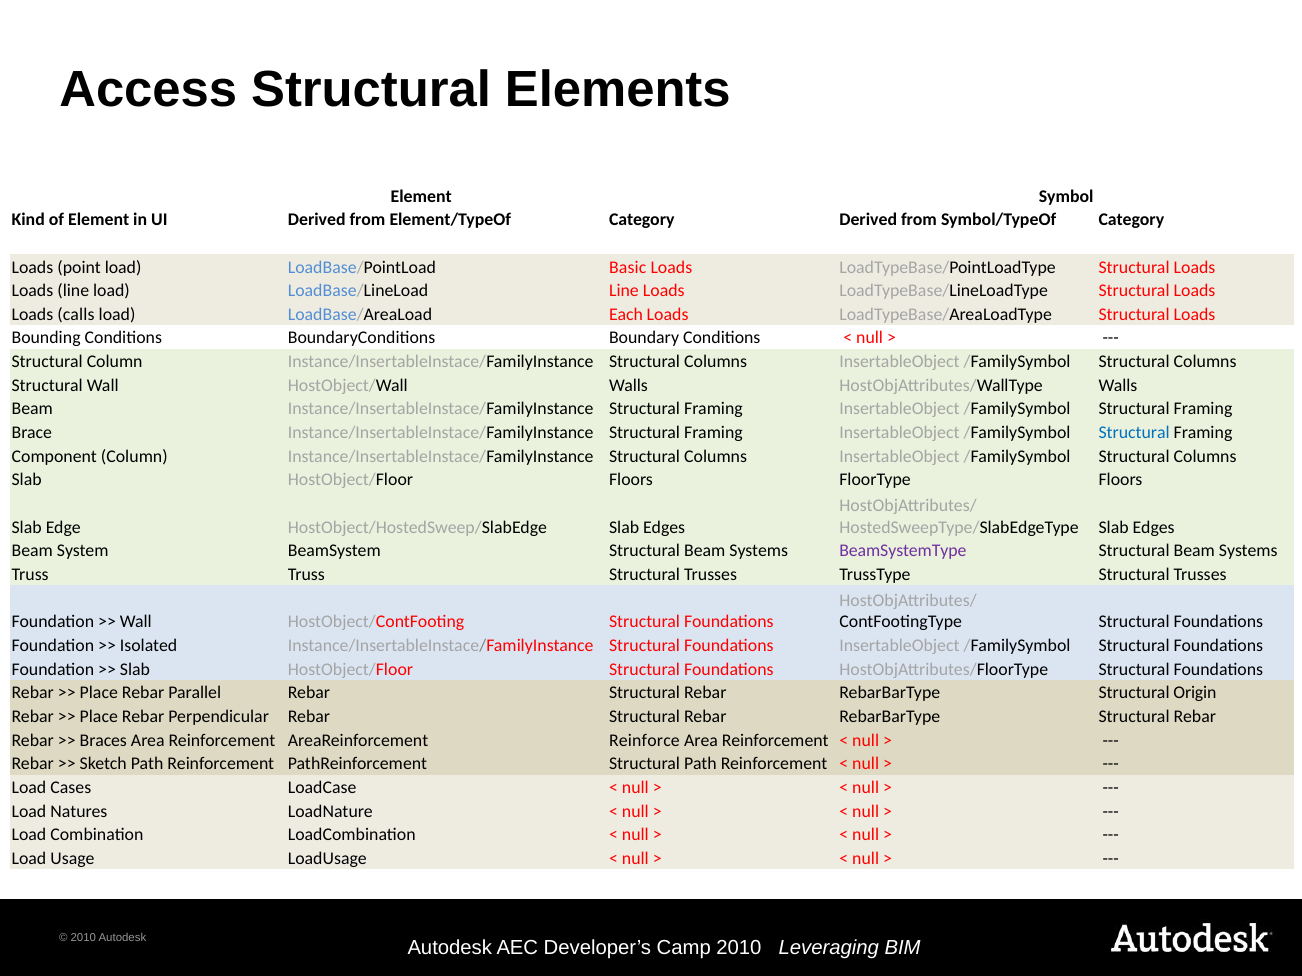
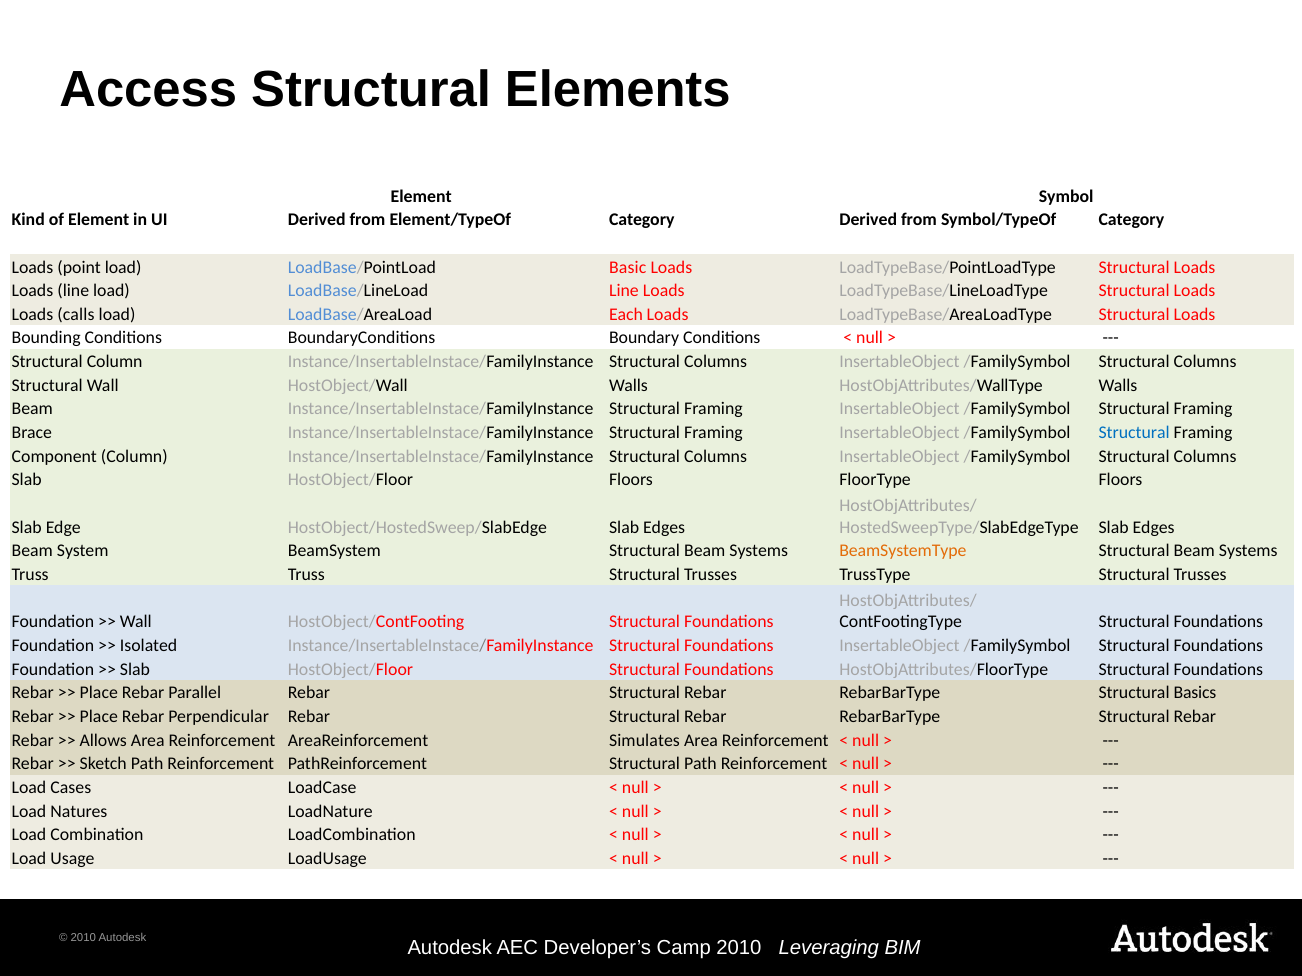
BeamSystemType colour: purple -> orange
Origin: Origin -> Basics
Braces: Braces -> Allows
Reinforce: Reinforce -> Simulates
